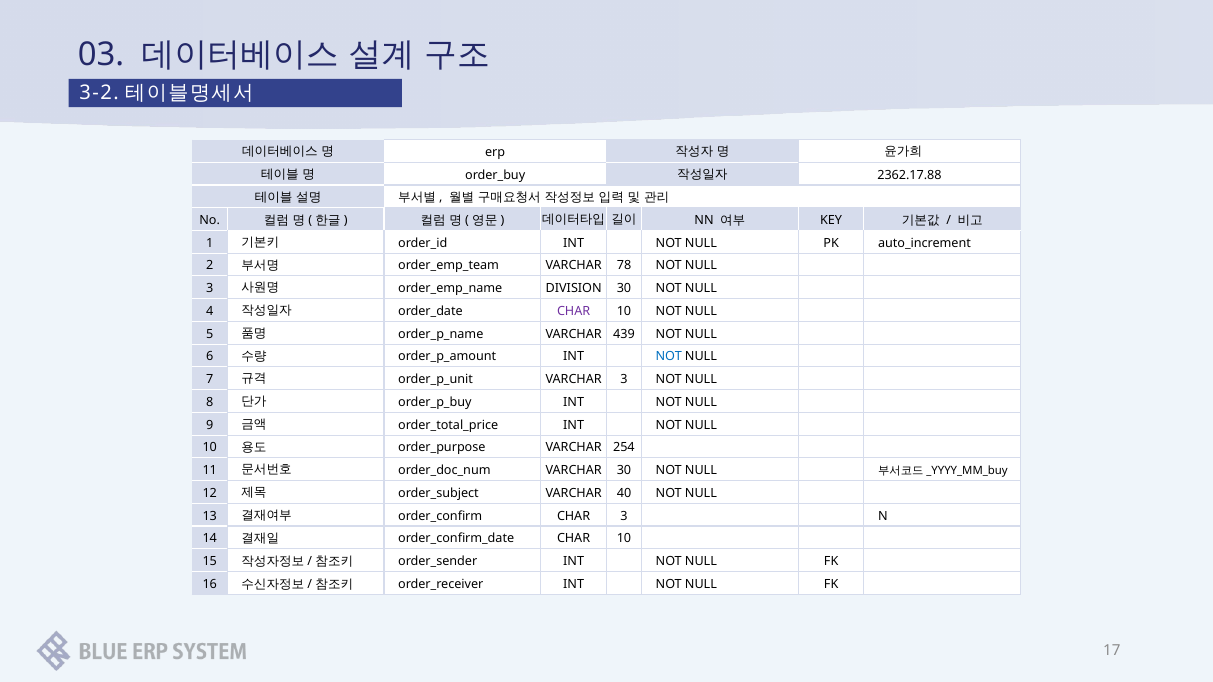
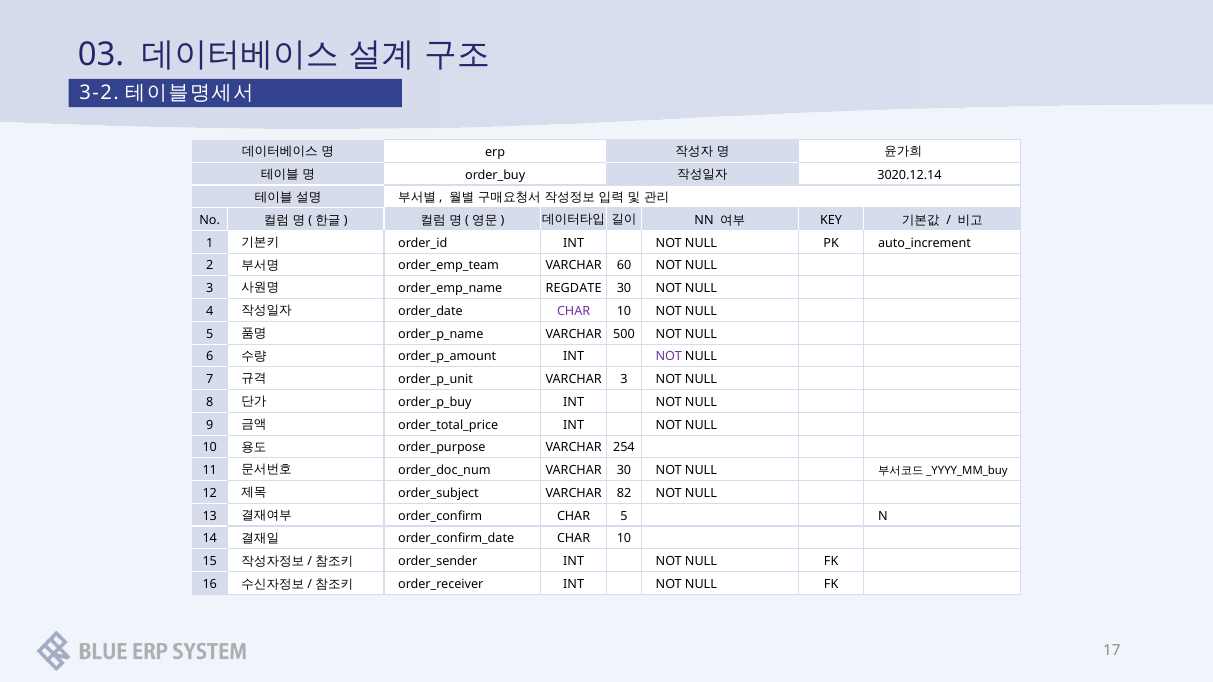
2362.17.88: 2362.17.88 -> 3020.12.14
78: 78 -> 60
DIVISION: DIVISION -> REGDATE
439: 439 -> 500
NOT at (669, 357) colour: blue -> purple
40: 40 -> 82
CHAR 3: 3 -> 5
